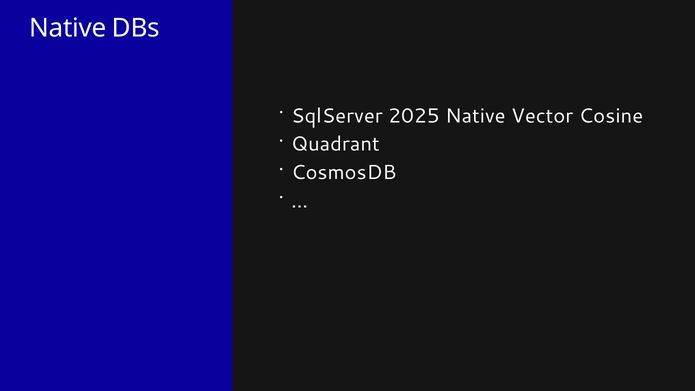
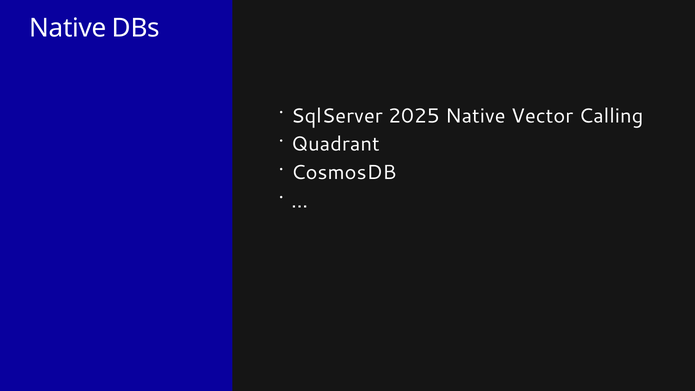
Cosine: Cosine -> Calling
